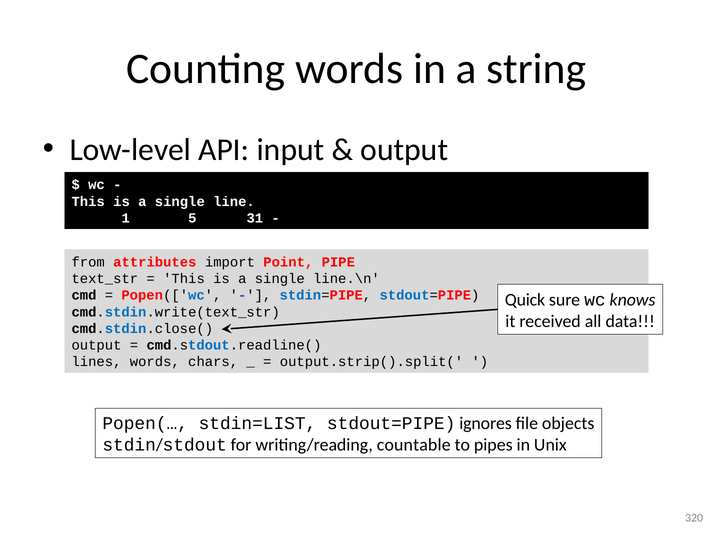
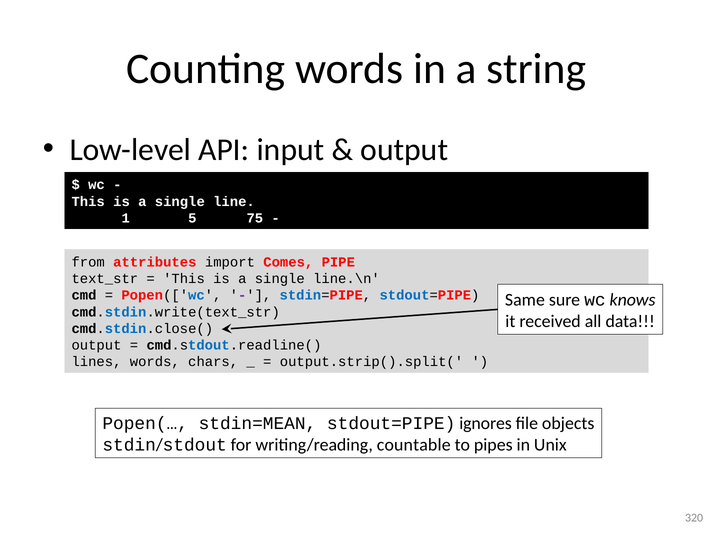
31: 31 -> 75
Point: Point -> Comes
Quick: Quick -> Same
stdin=LIST: stdin=LIST -> stdin=MEAN
